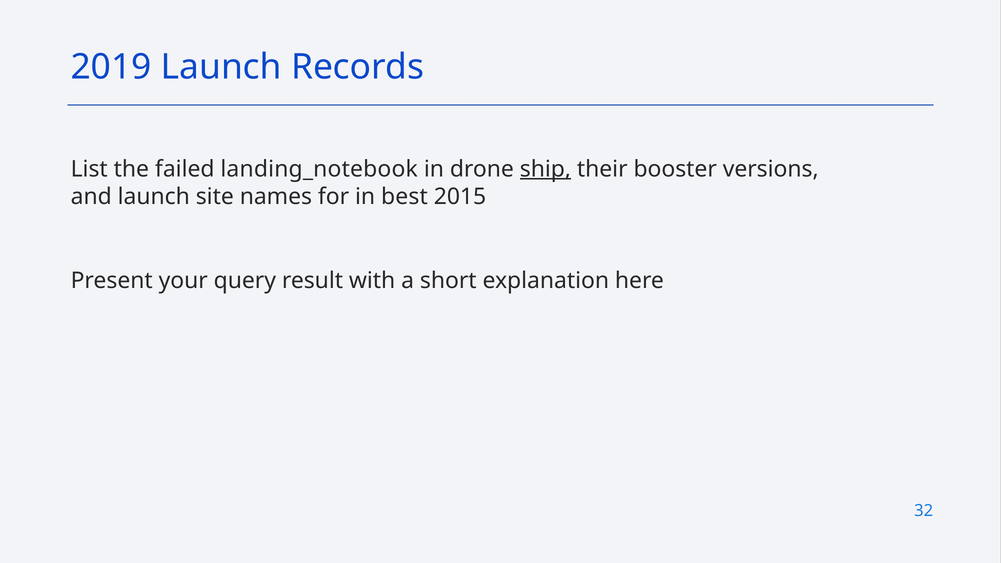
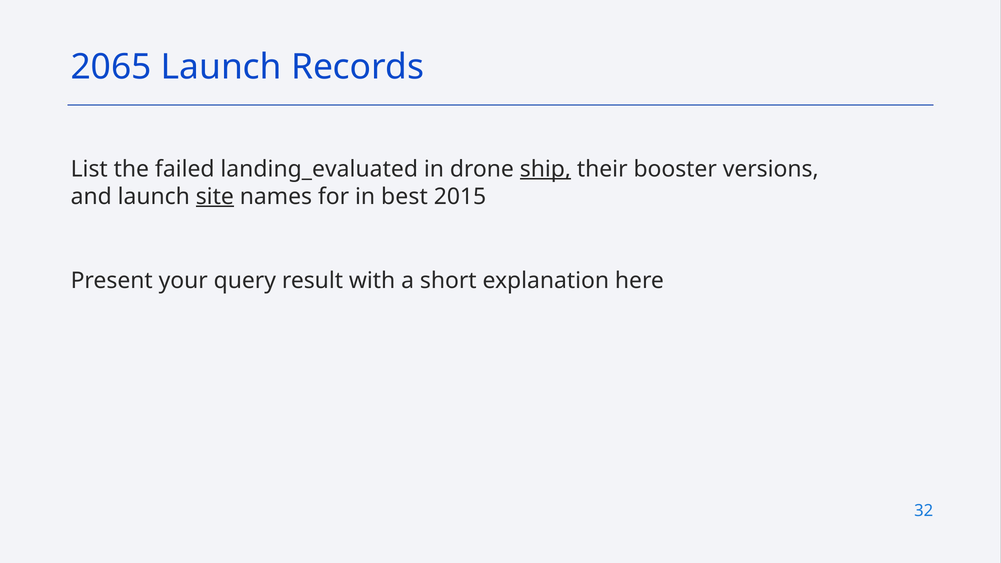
2019: 2019 -> 2065
landing_notebook: landing_notebook -> landing_evaluated
site underline: none -> present
